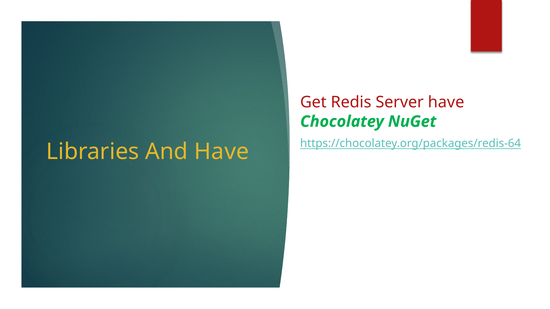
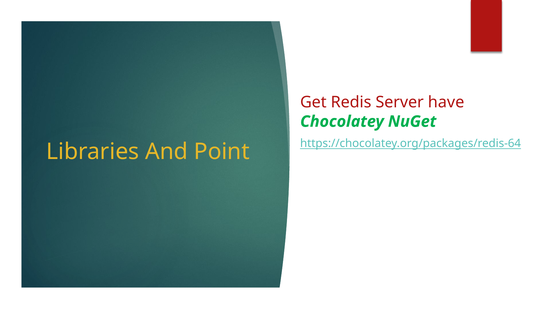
And Have: Have -> Point
